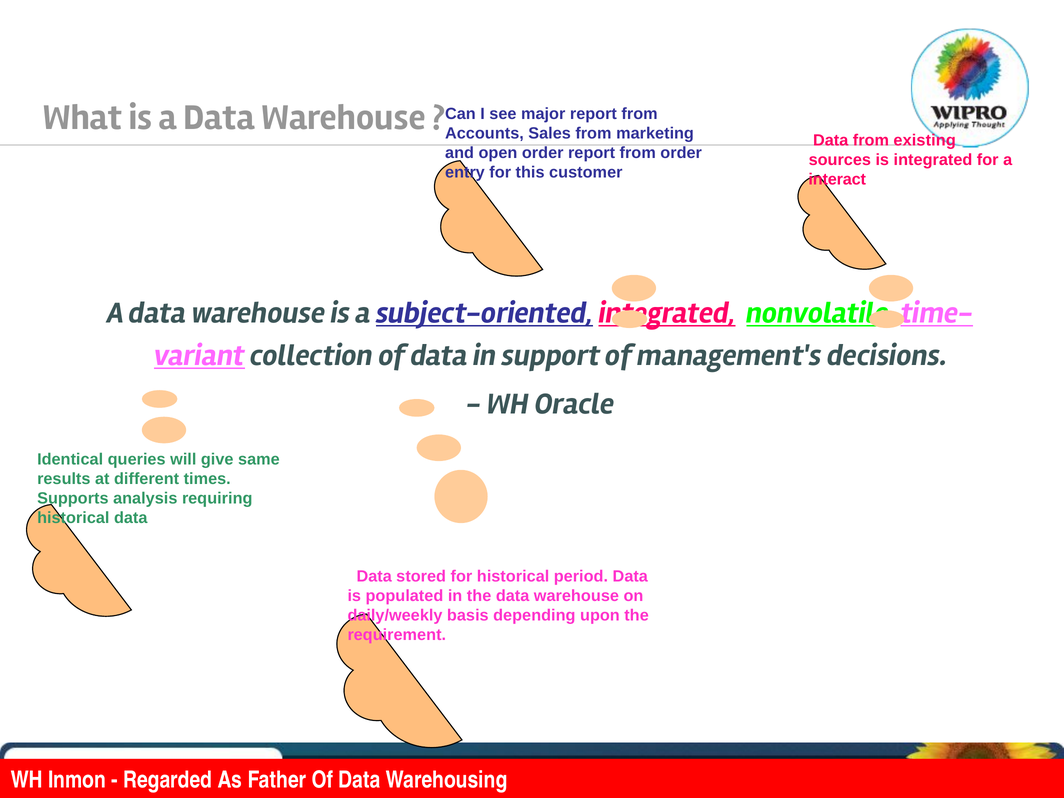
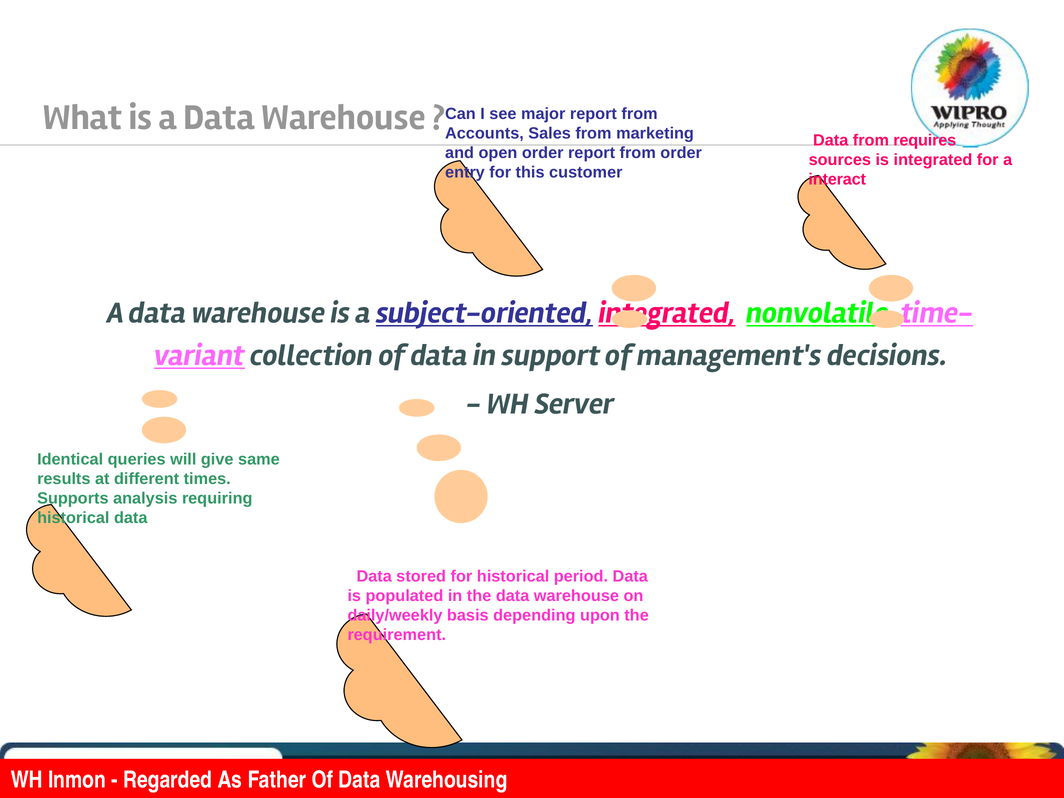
existing: existing -> requires
Oracle: Oracle -> Server
